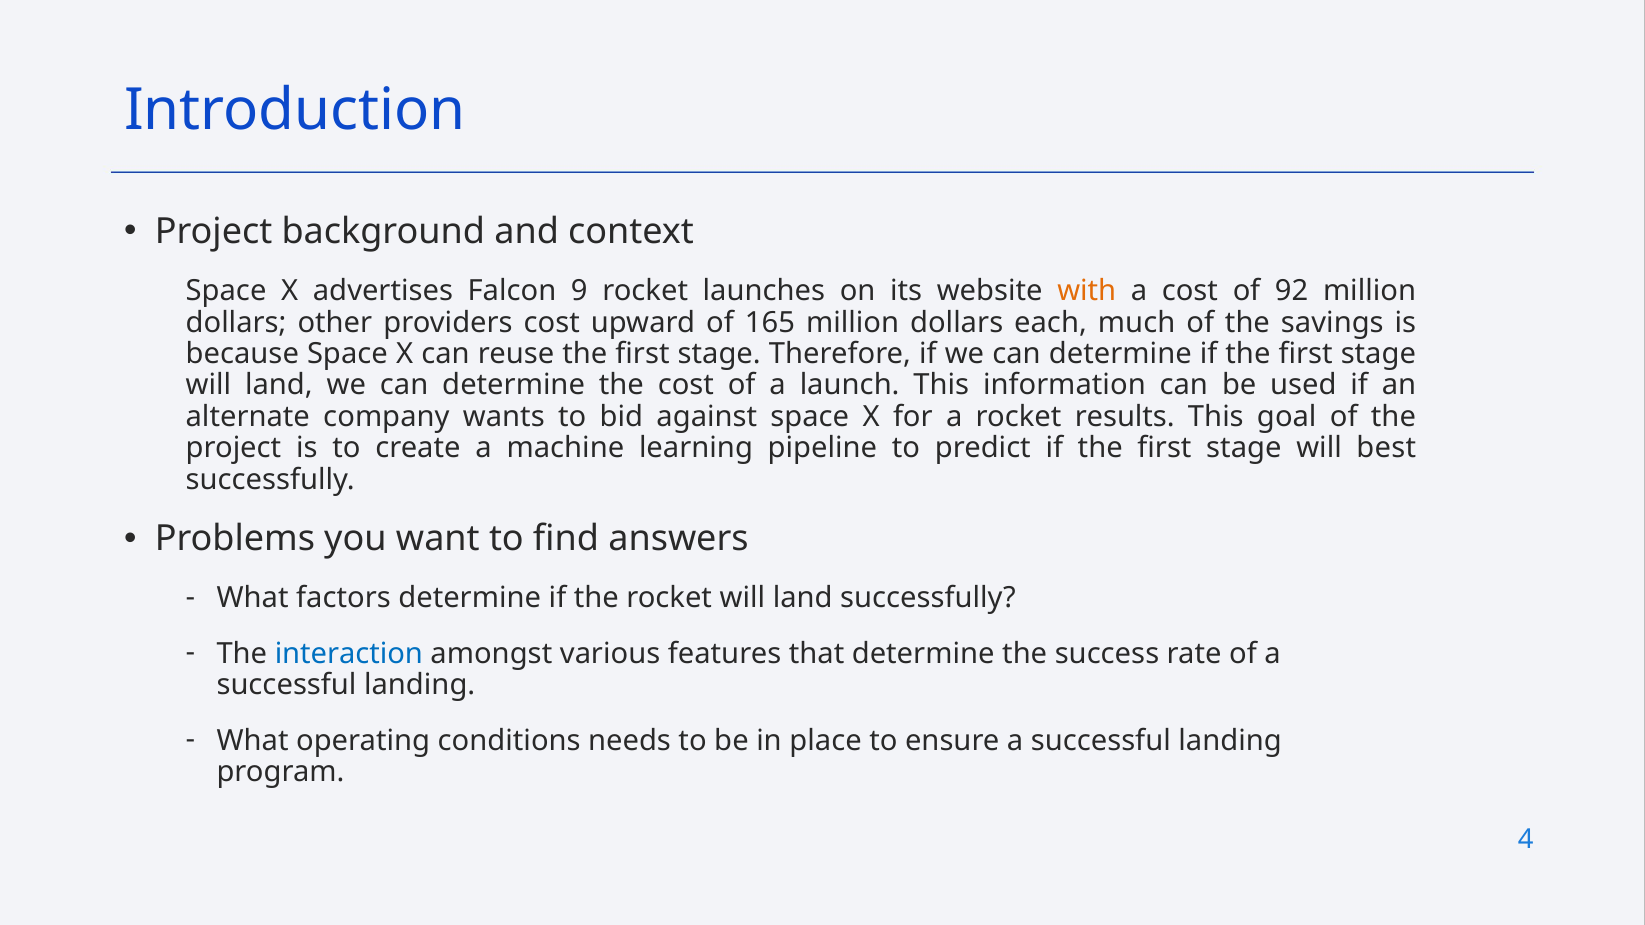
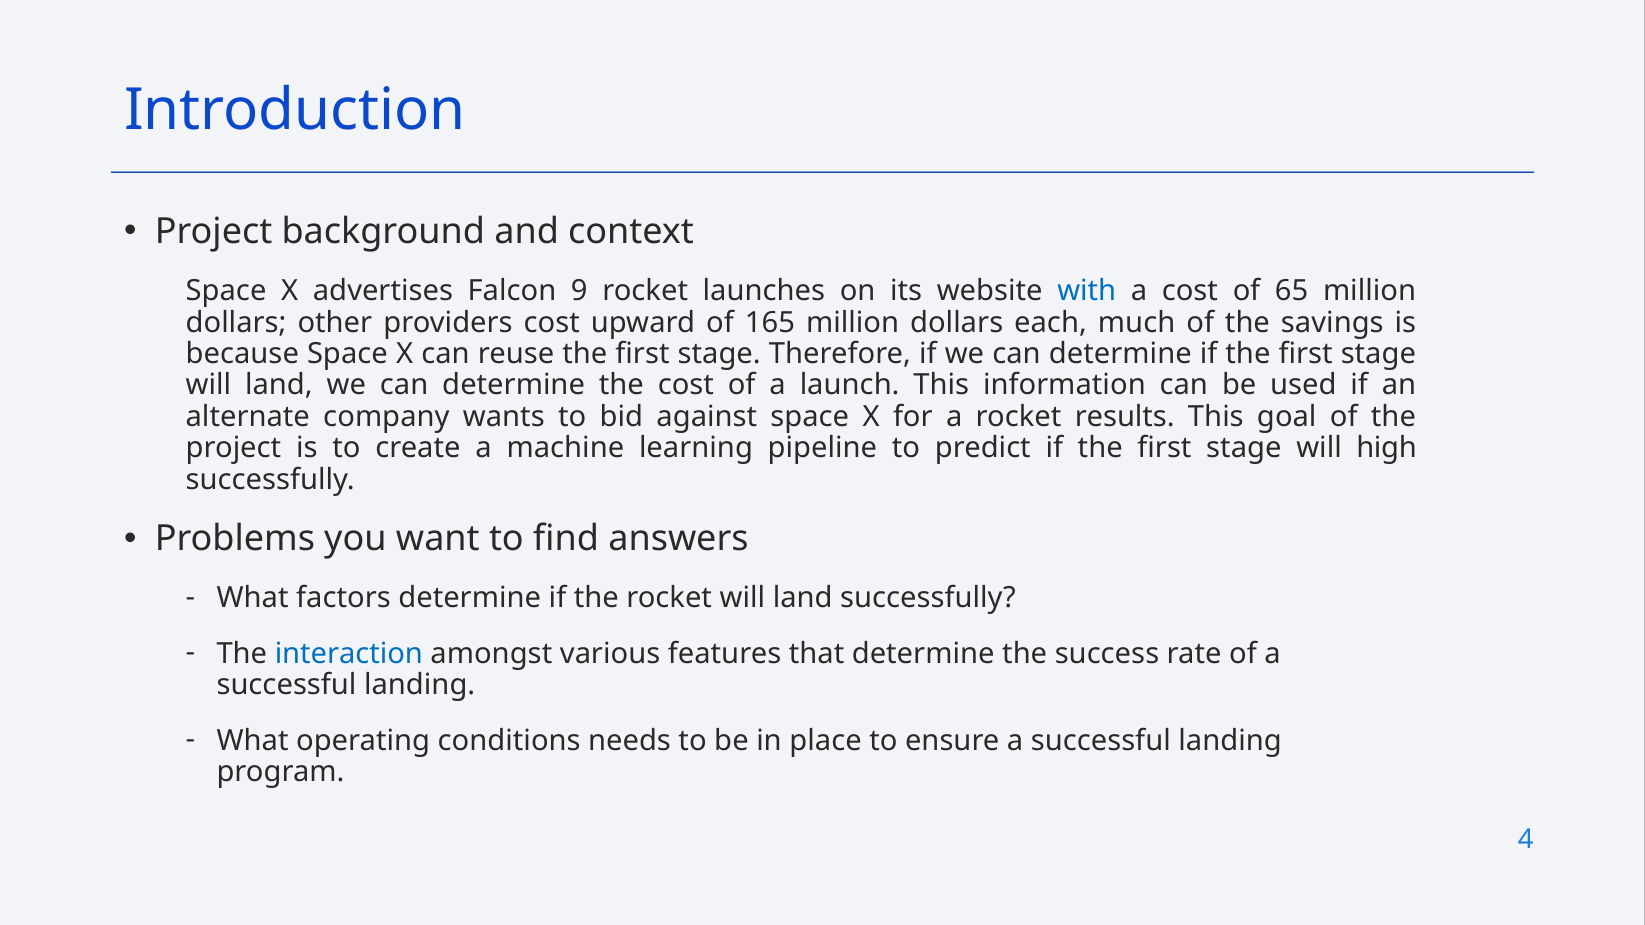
with colour: orange -> blue
92: 92 -> 65
best: best -> high
